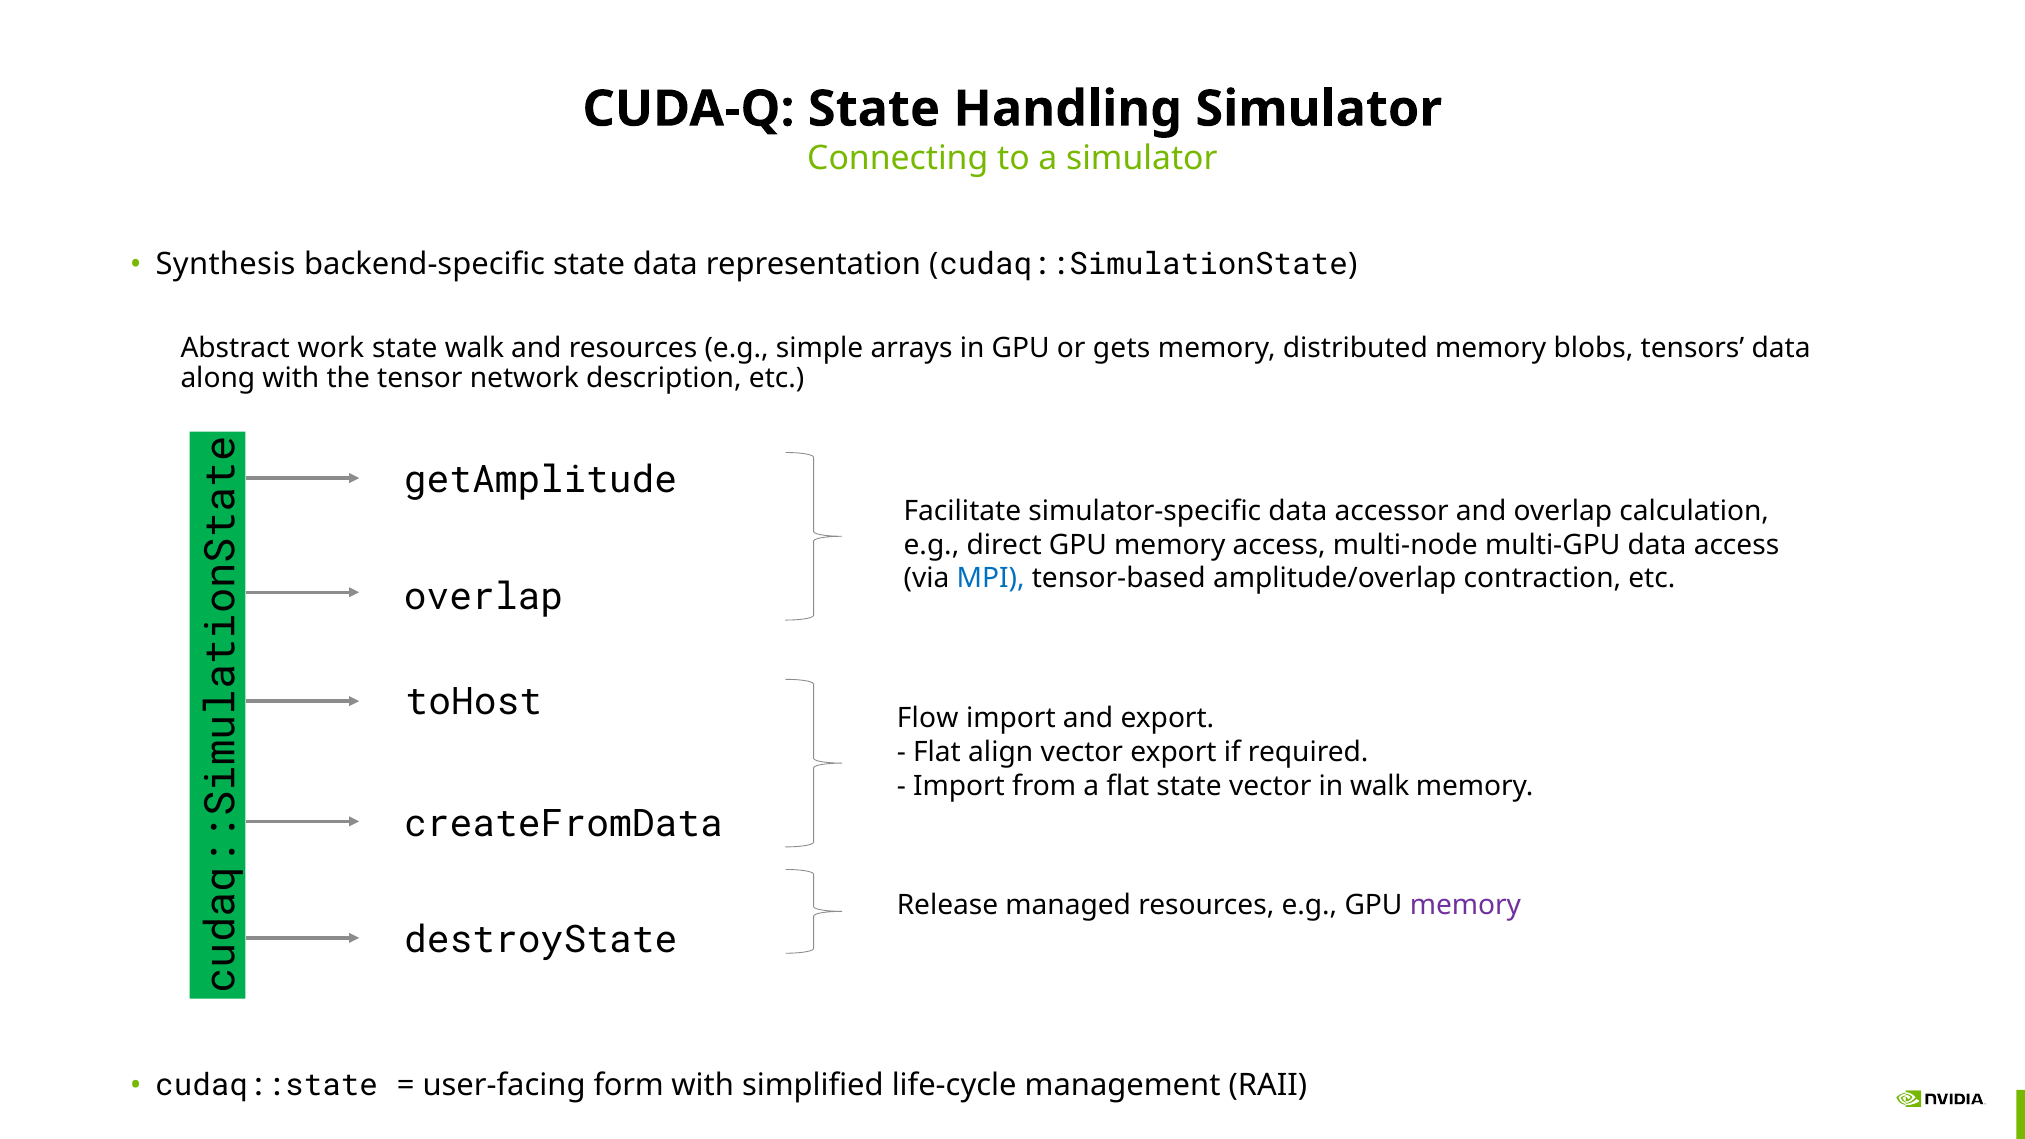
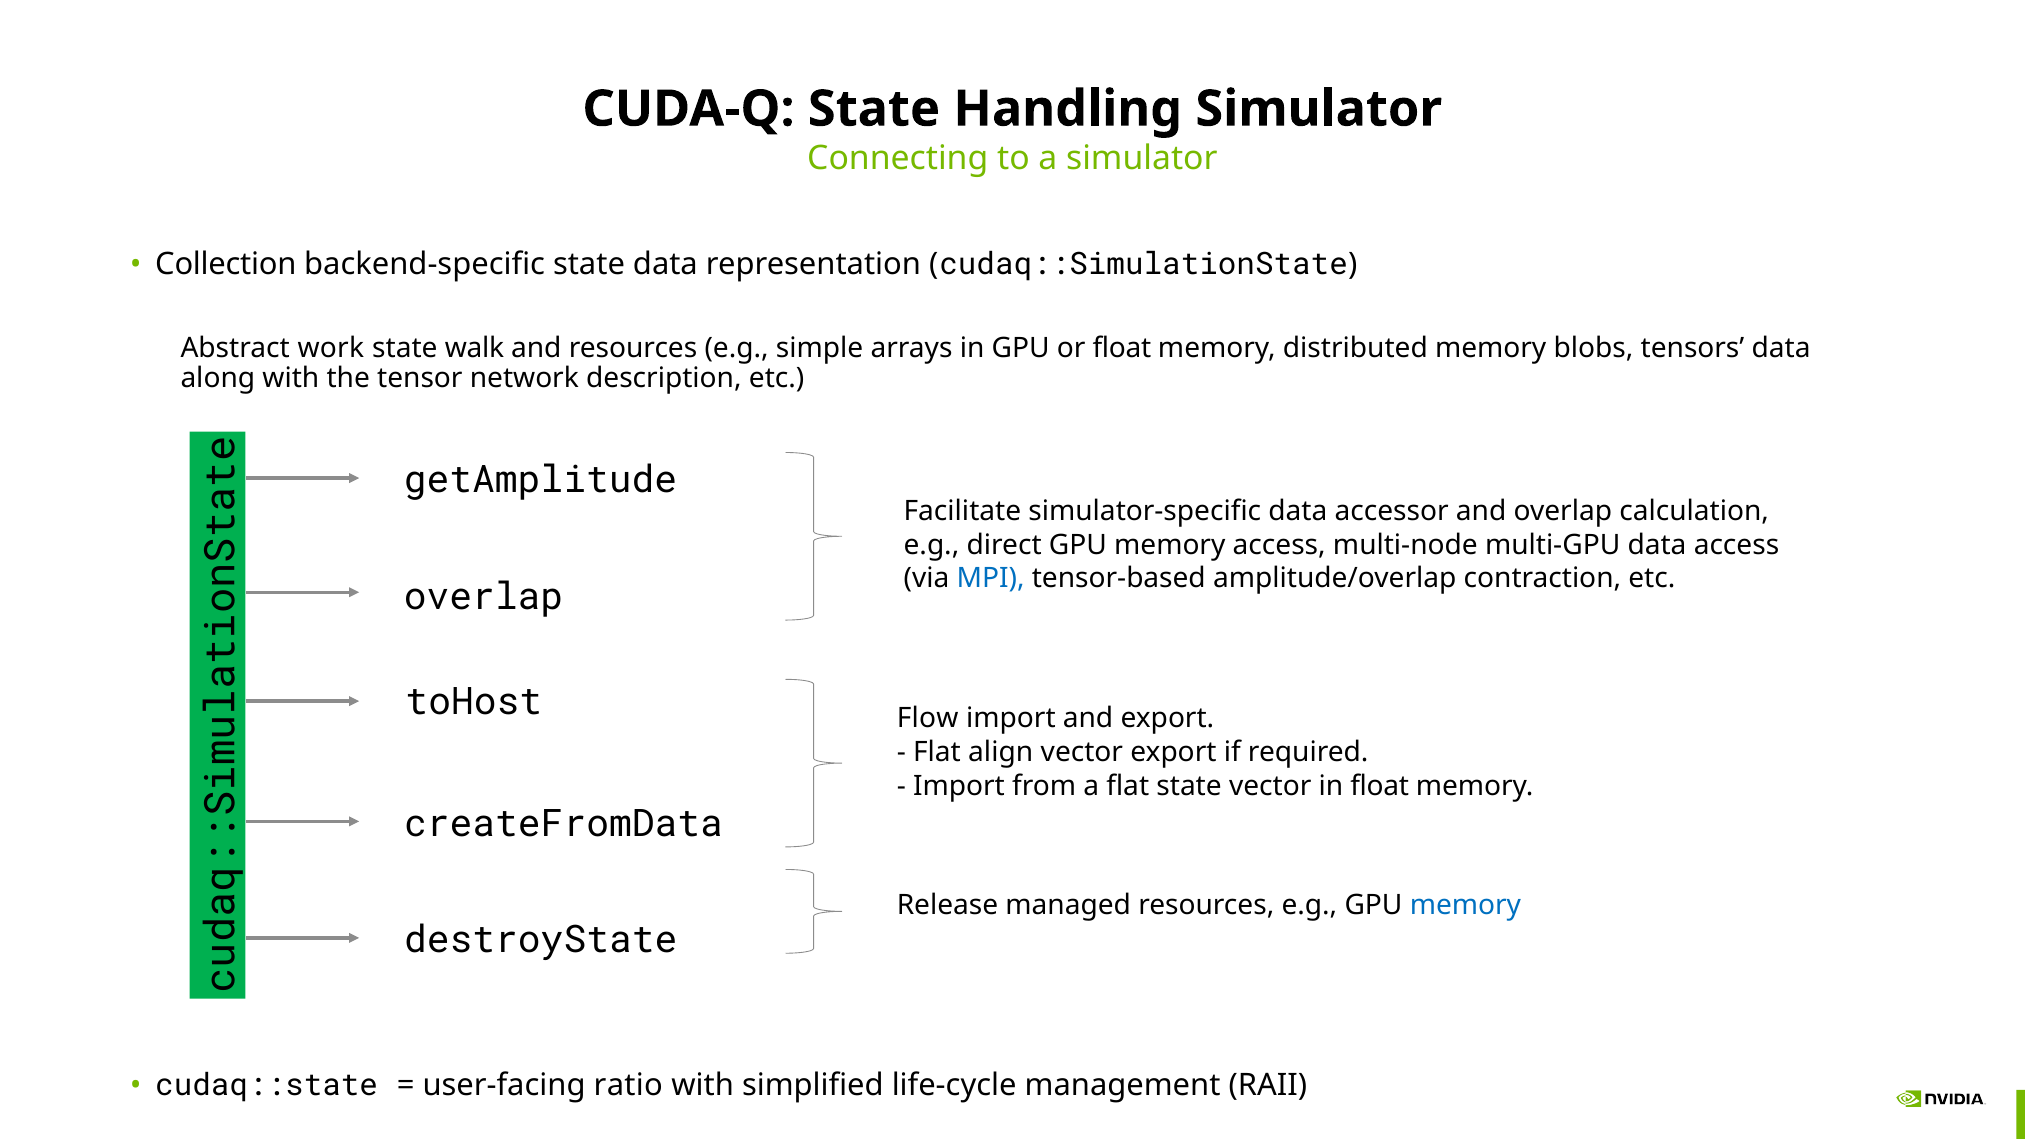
Synthesis: Synthesis -> Collection
or gets: gets -> float
in walk: walk -> float
memory at (1465, 906) colour: purple -> blue
form: form -> ratio
